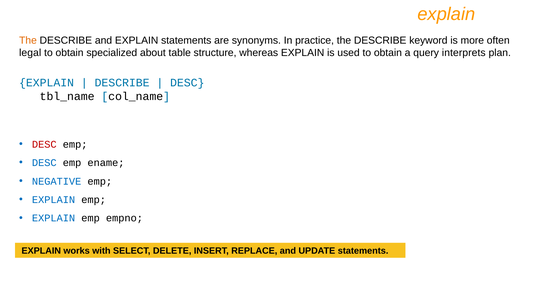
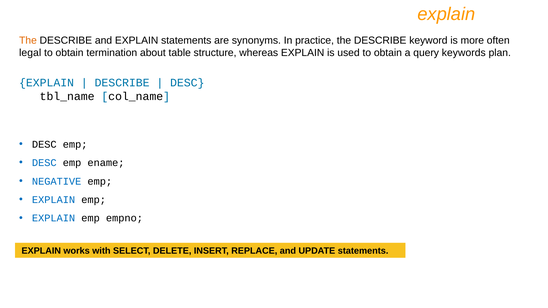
specialized: specialized -> termination
interprets: interprets -> keywords
DESC at (44, 144) colour: red -> black
